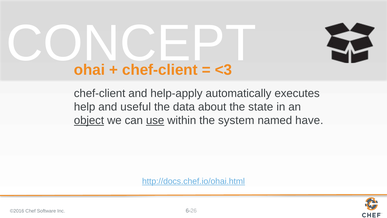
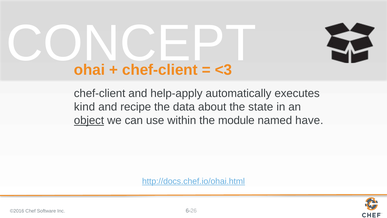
help: help -> kind
useful: useful -> recipe
use underline: present -> none
system: system -> module
